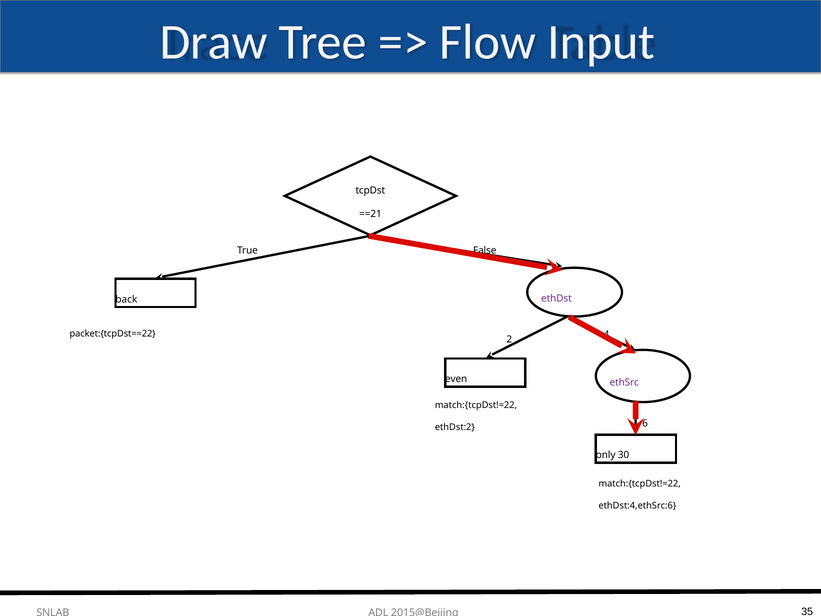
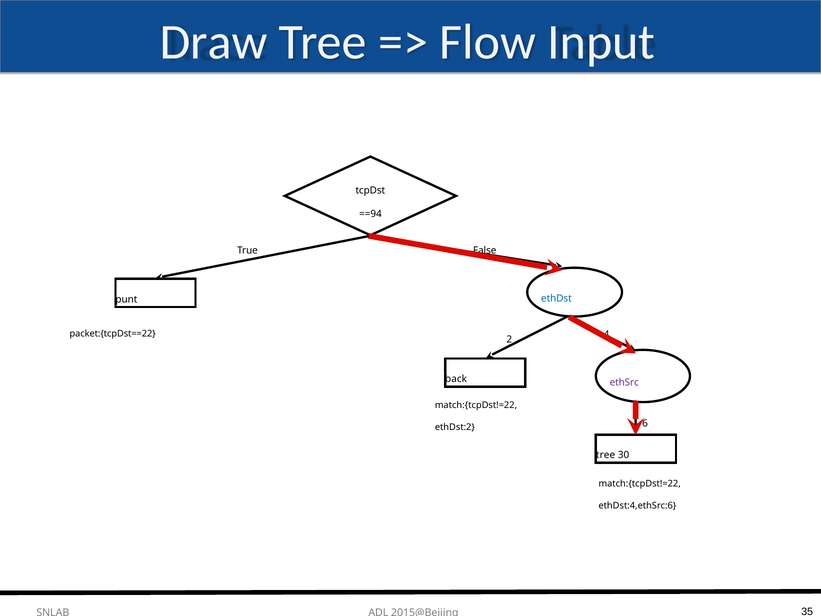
==21: ==21 -> ==94
ethDst colour: purple -> blue
back: back -> punt
even: even -> back
only at (606, 455): only -> tree
